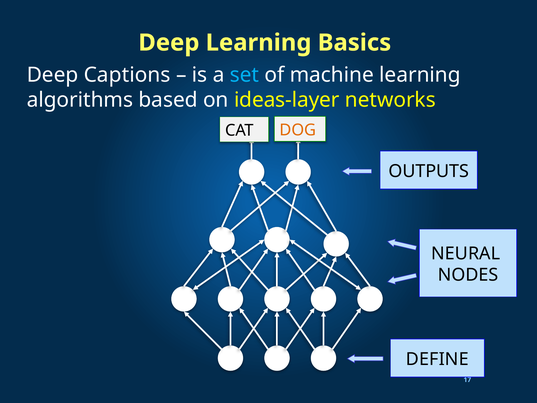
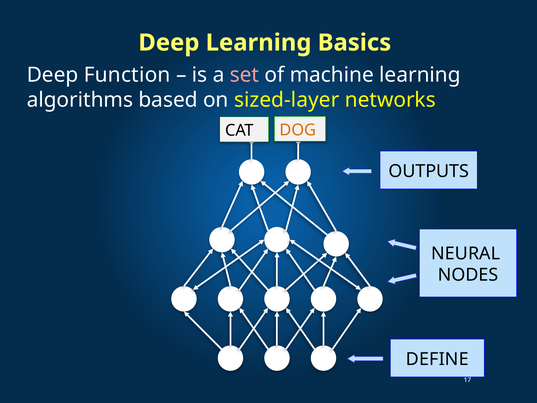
Captions: Captions -> Function
set colour: light blue -> pink
ideas-layer: ideas-layer -> sized-layer
